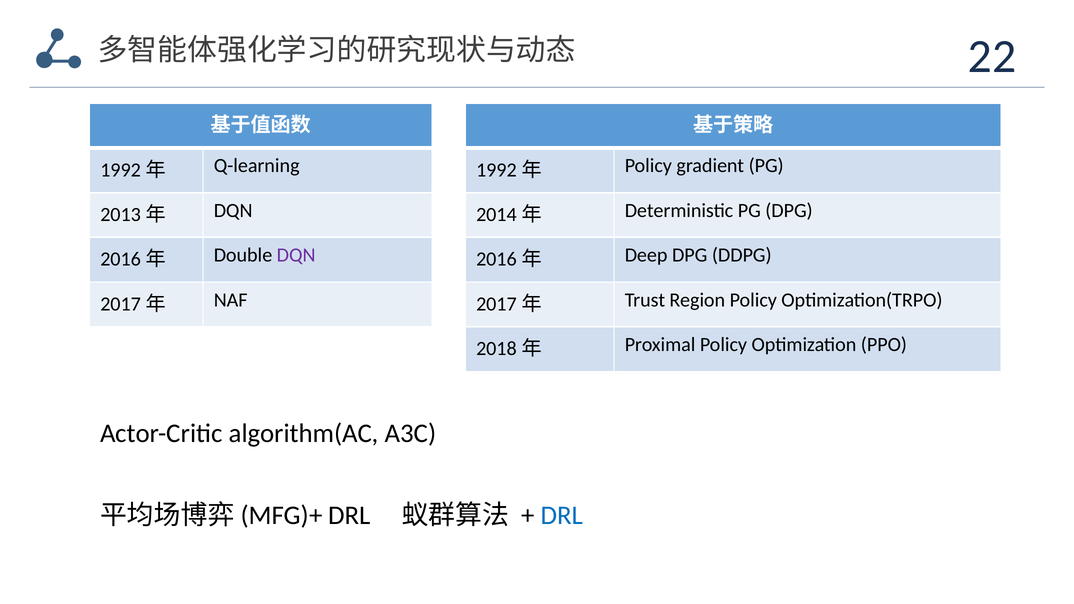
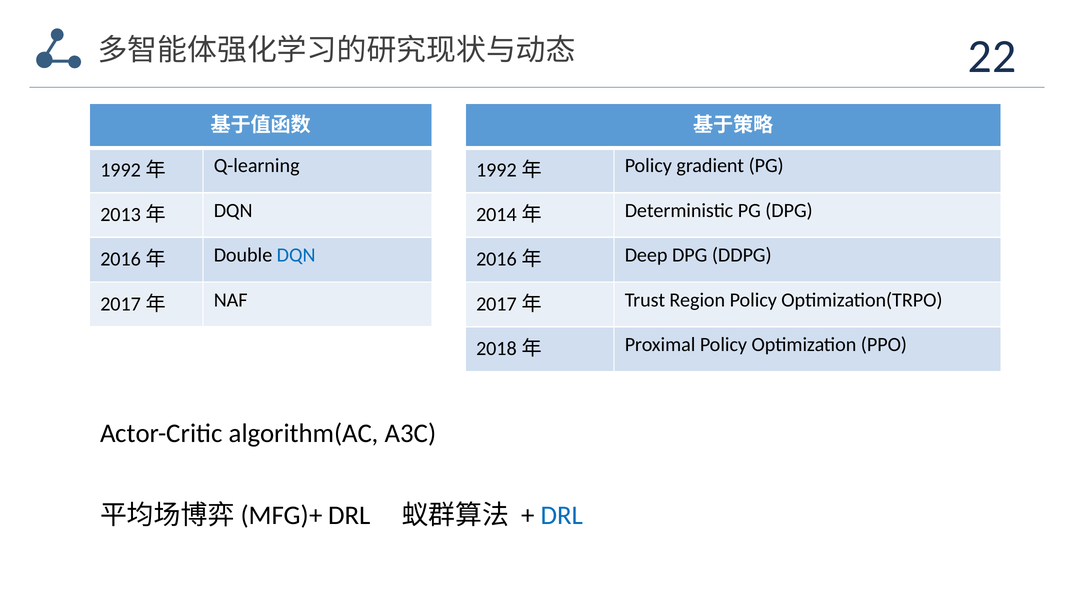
DQN at (296, 255) colour: purple -> blue
